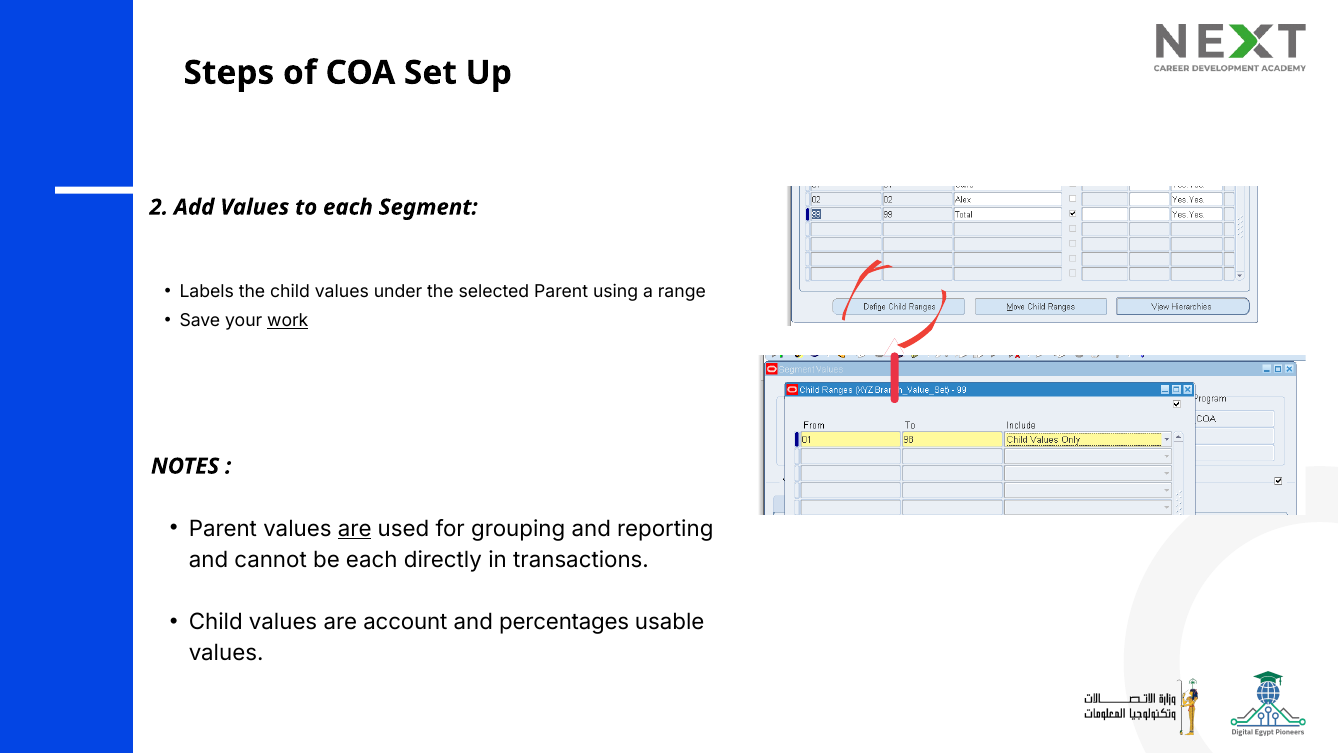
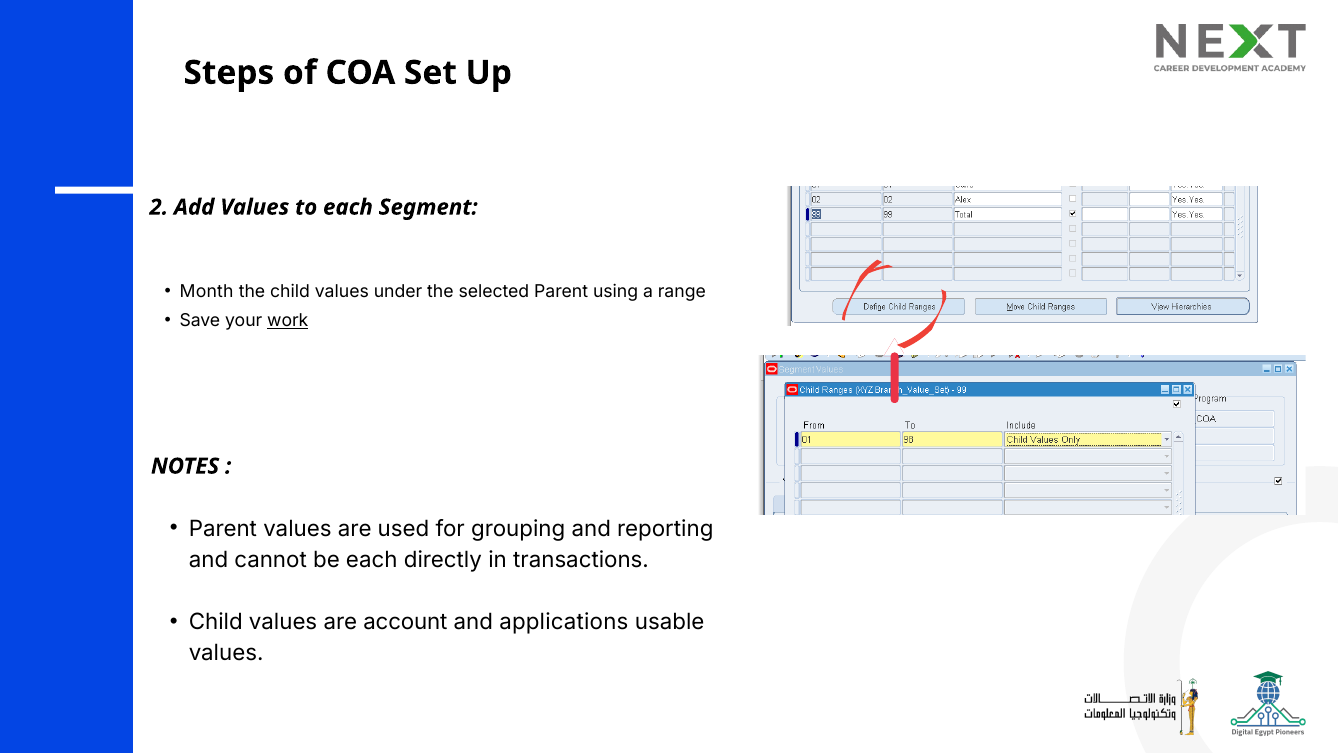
Labels: Labels -> Month
are at (355, 528) underline: present -> none
percentages: percentages -> applications
